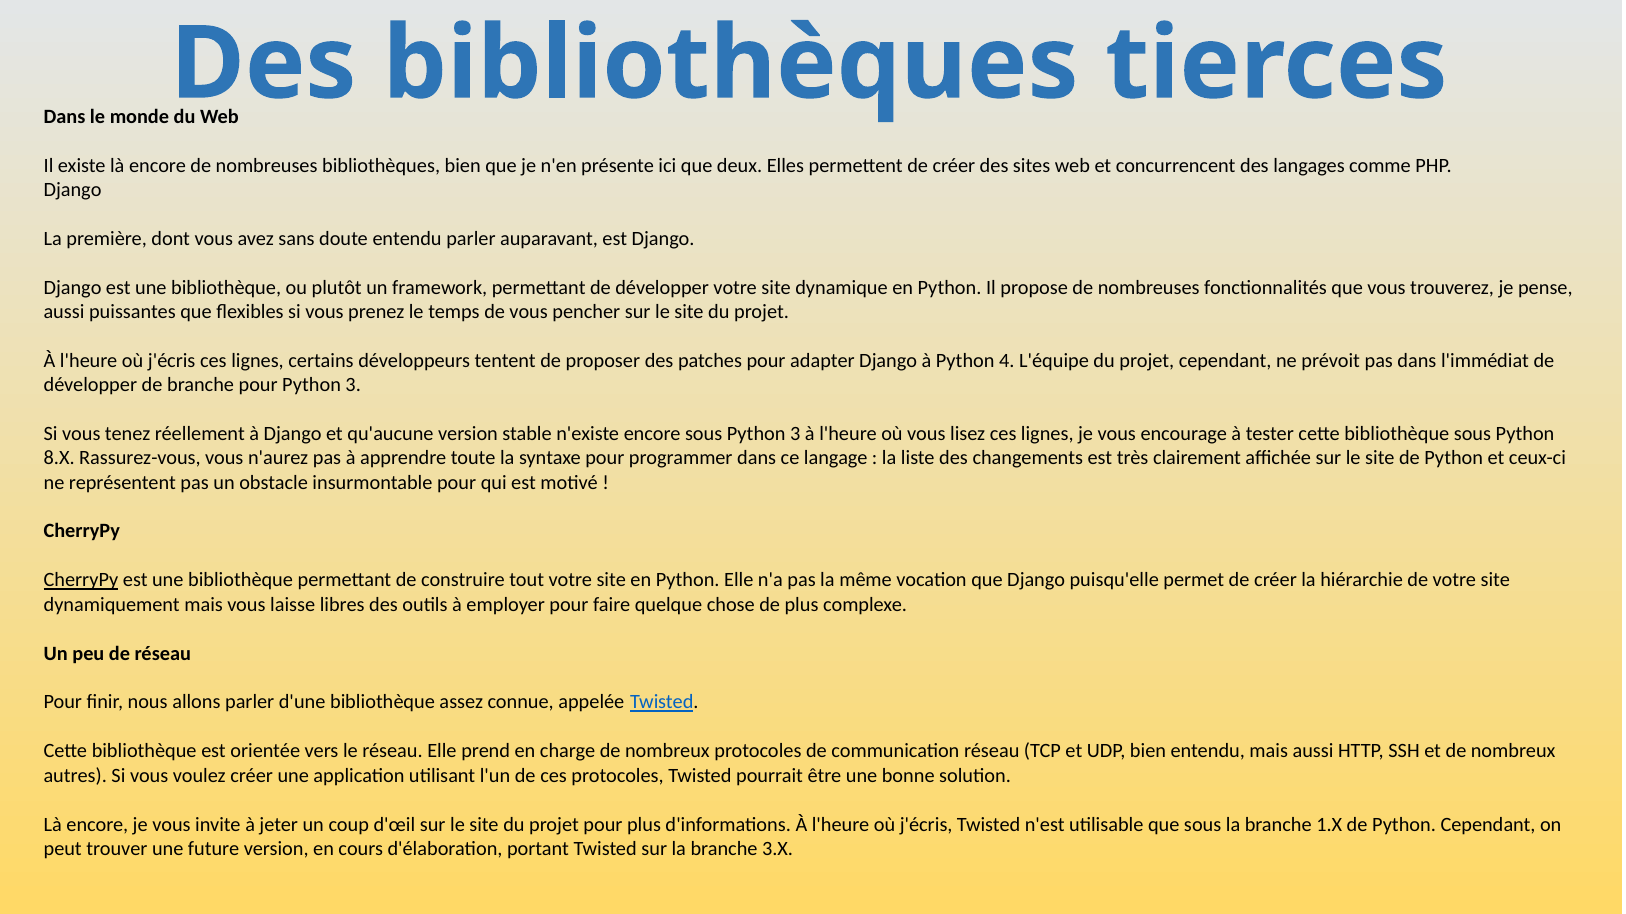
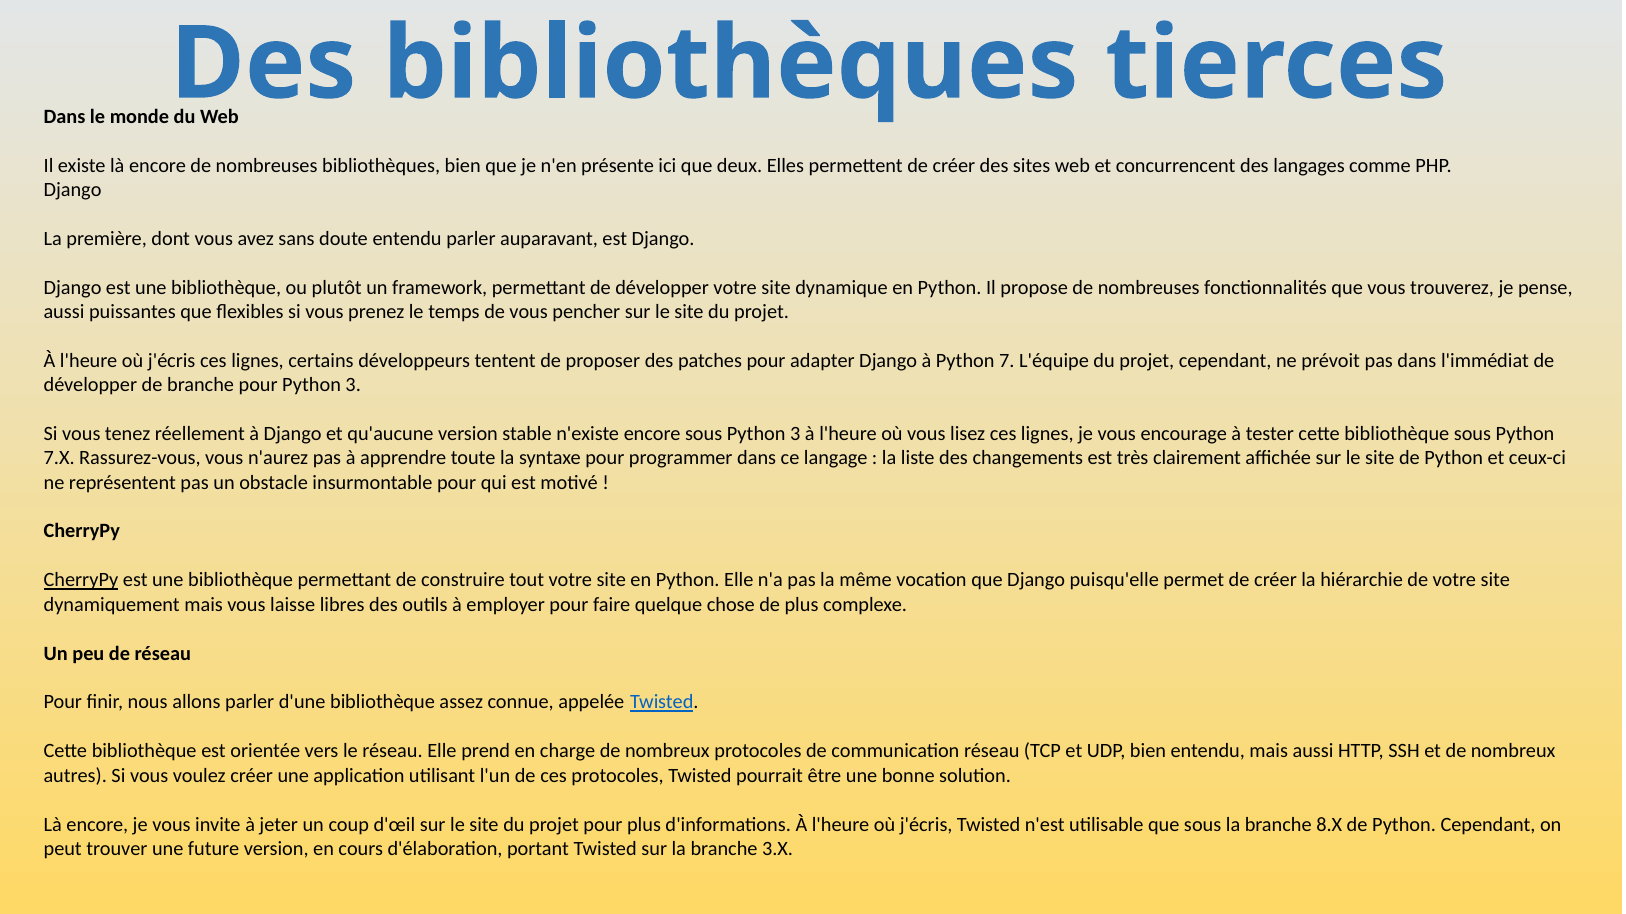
4: 4 -> 7
8.X: 8.X -> 7.X
1.X: 1.X -> 8.X
